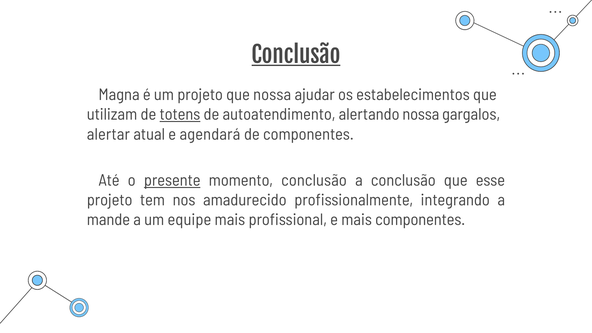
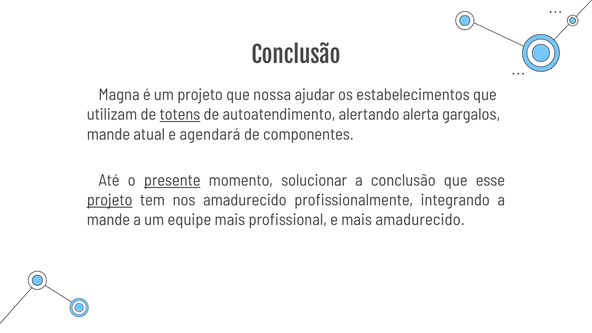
Conclusão at (296, 55) underline: present -> none
alertando nossa: nossa -> alerta
alertar at (108, 134): alertar -> mande
momento conclusão: conclusão -> solucionar
projeto at (110, 200) underline: none -> present
mais componentes: componentes -> amadurecido
